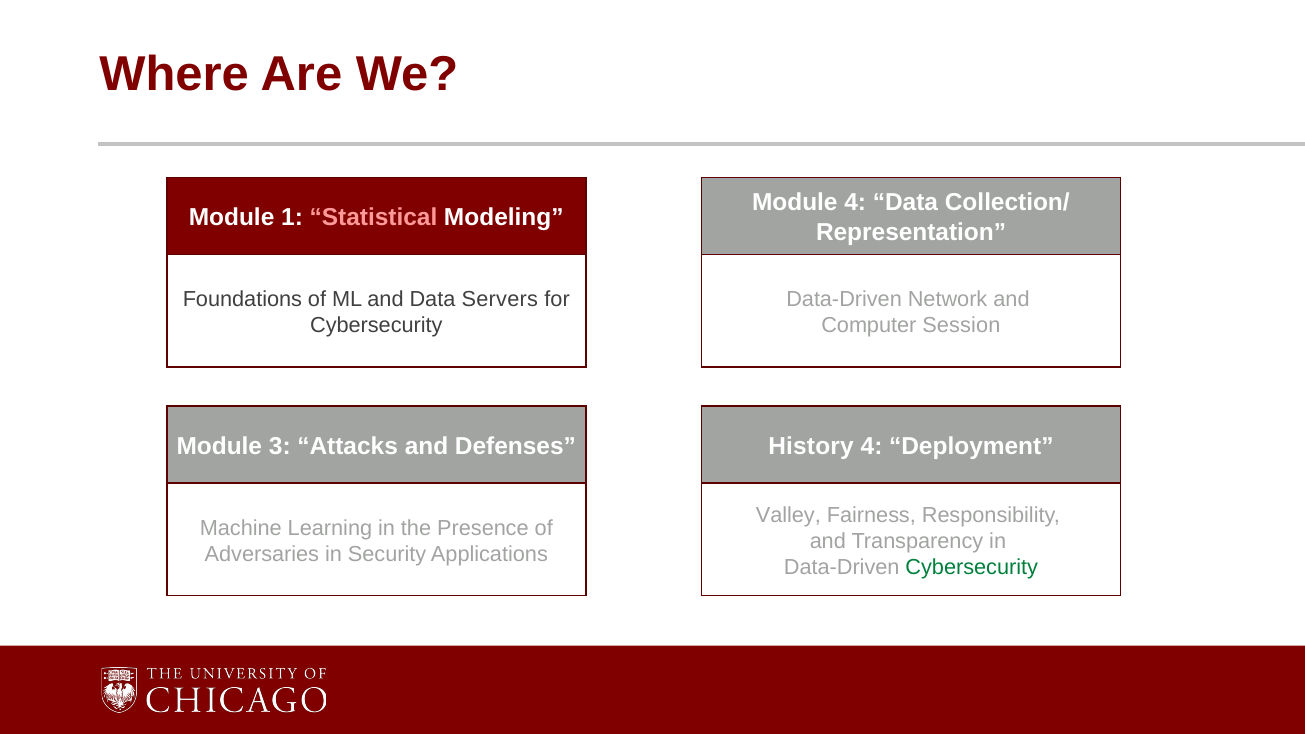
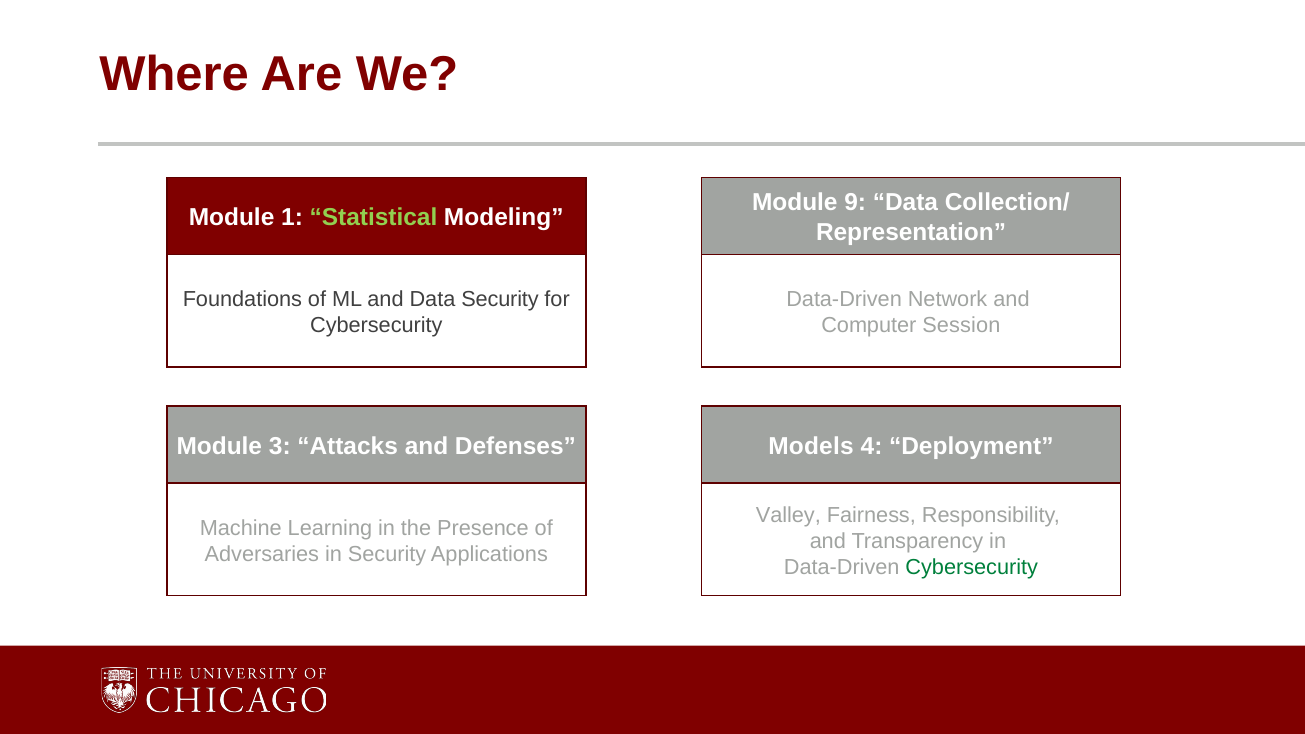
Module 4: 4 -> 9
Statistical colour: pink -> light green
Data Servers: Servers -> Security
History: History -> Models
